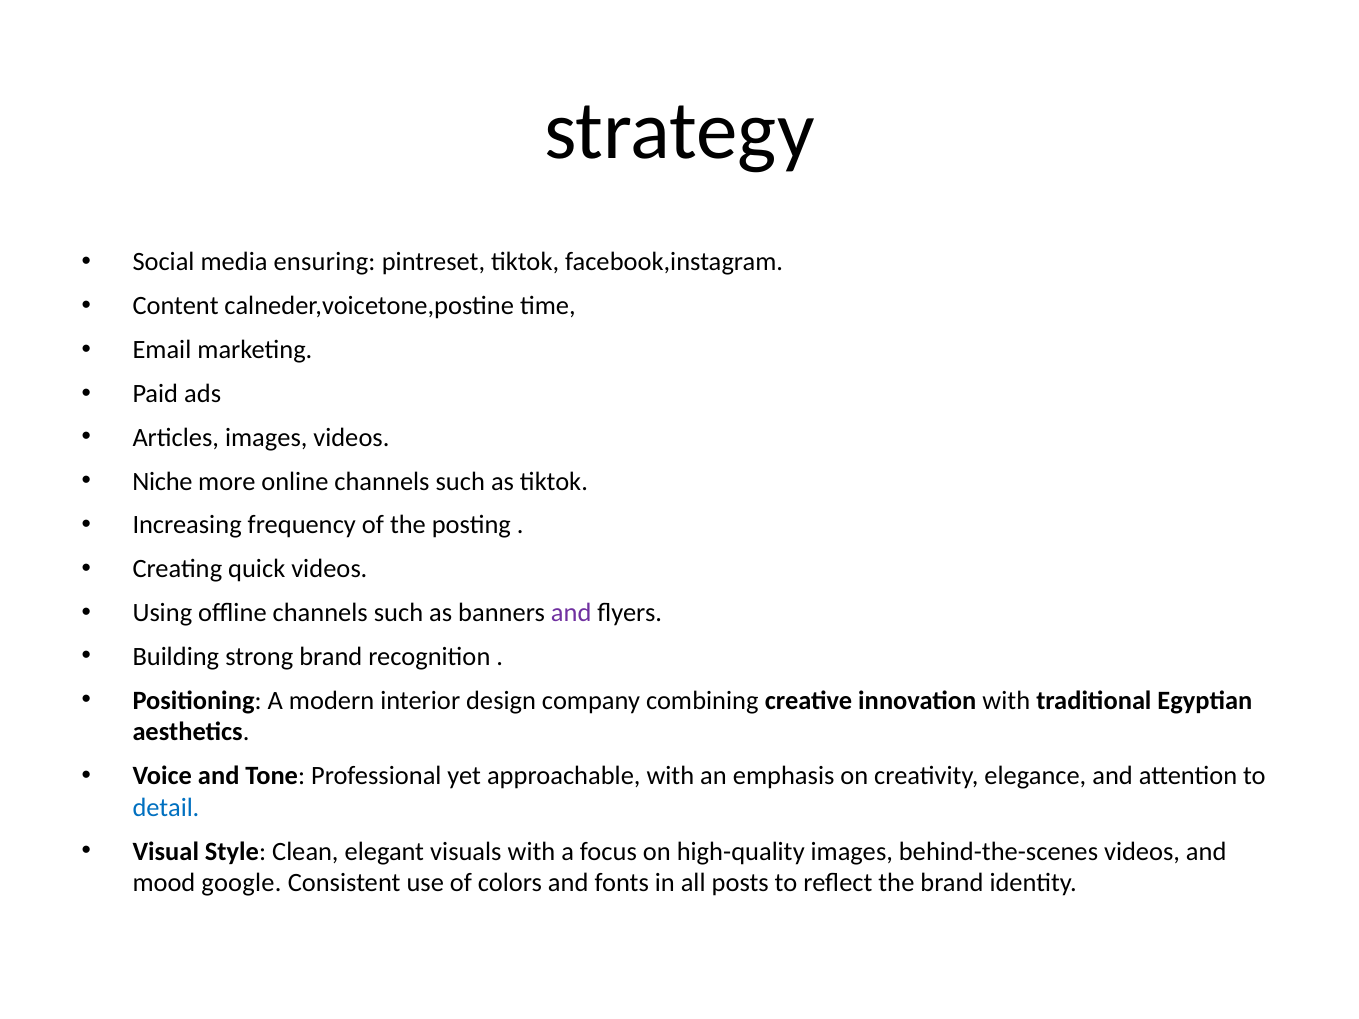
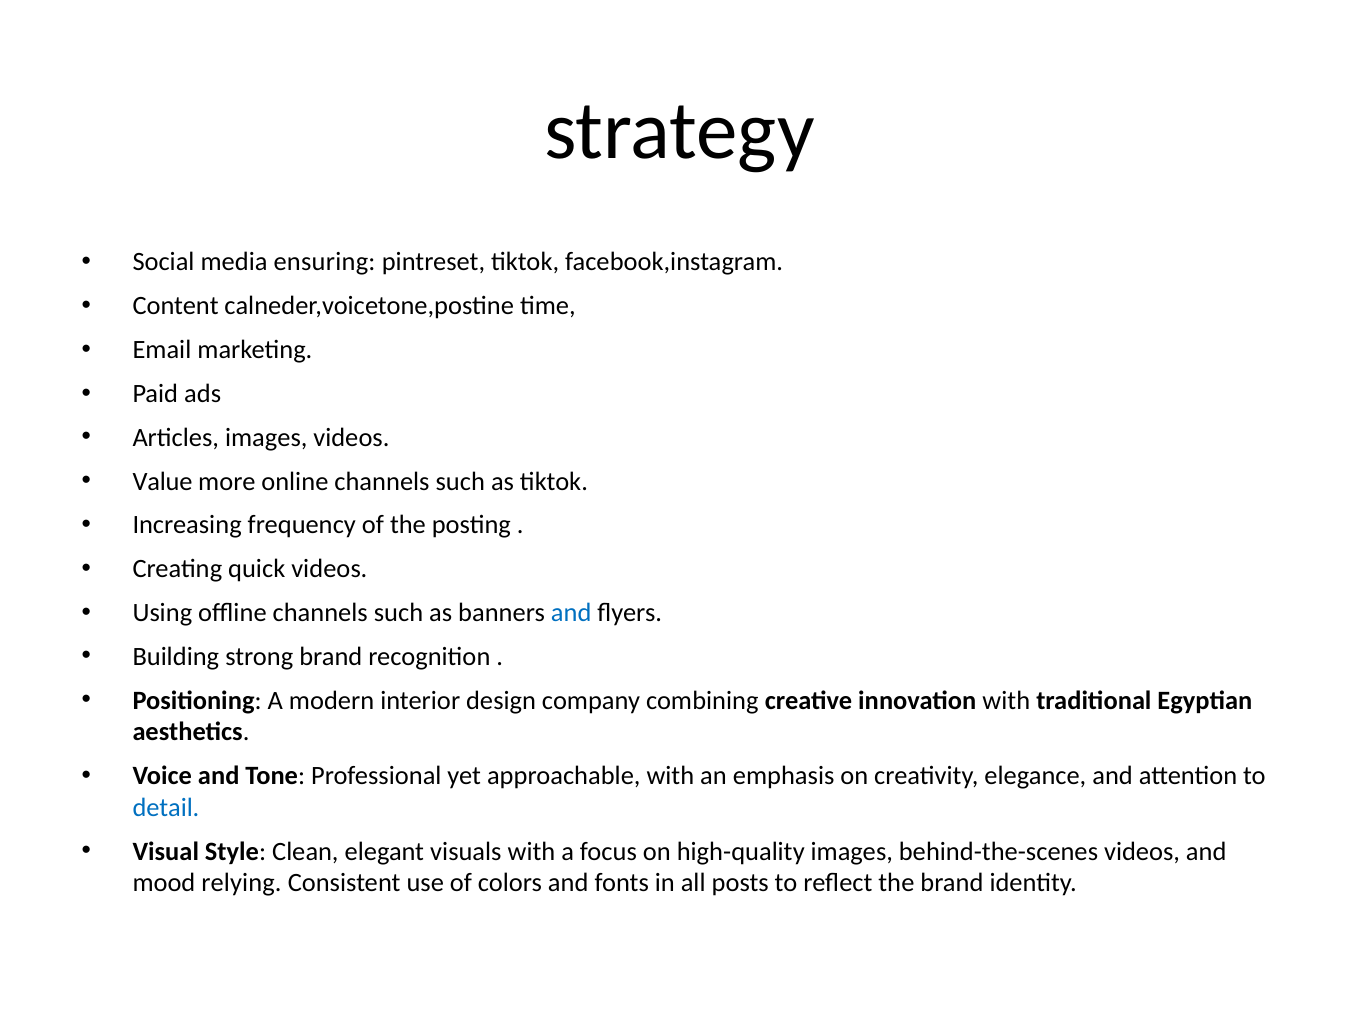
Niche: Niche -> Value
and at (571, 613) colour: purple -> blue
google: google -> relying
